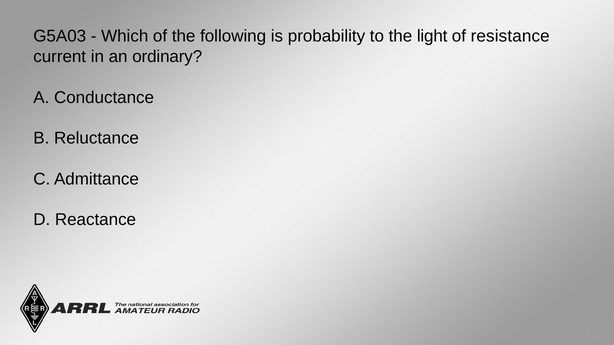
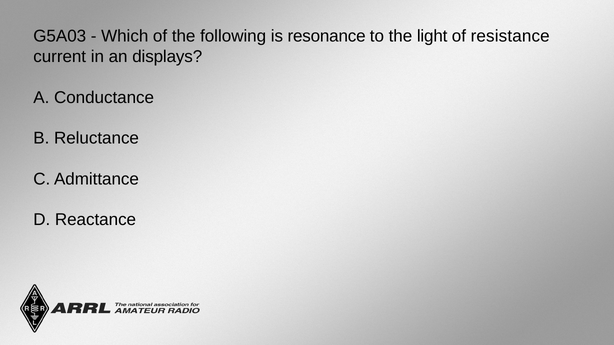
probability: probability -> resonance
ordinary: ordinary -> displays
